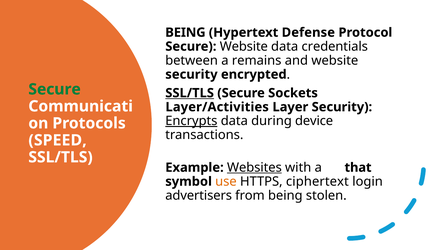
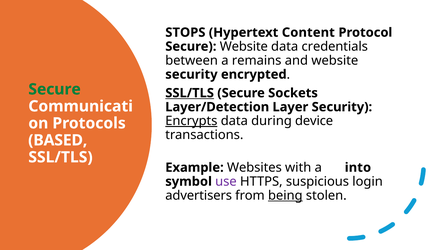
BEING at (185, 32): BEING -> STOPS
Defense: Defense -> Content
Layer/Activities: Layer/Activities -> Layer/Detection
SPEED: SPEED -> BASED
Websites underline: present -> none
that: that -> into
use colour: orange -> purple
ciphertext: ciphertext -> suspicious
being at (285, 195) underline: none -> present
